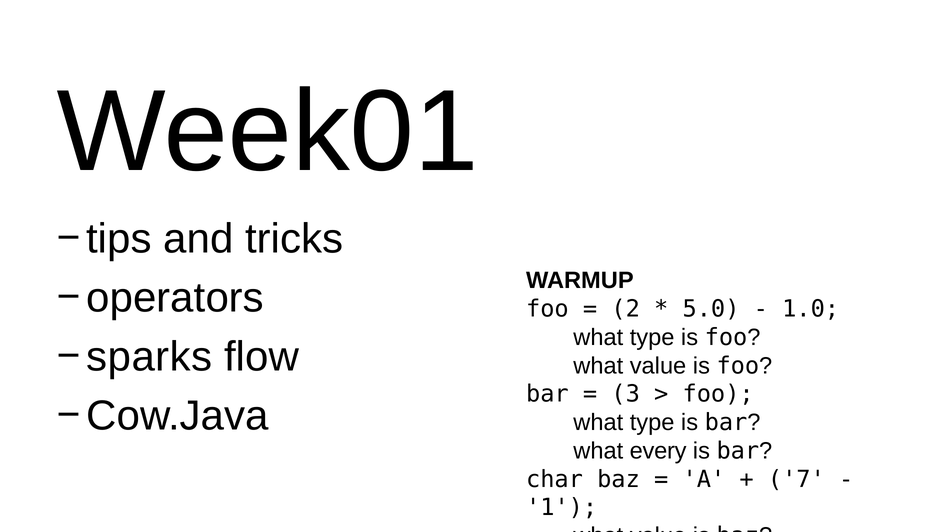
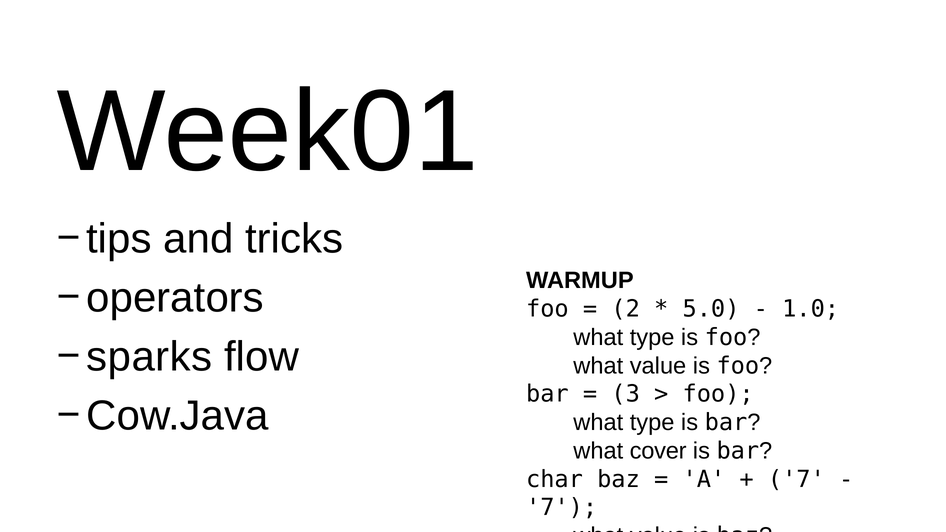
every: every -> cover
1 at (562, 508): 1 -> 7
